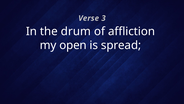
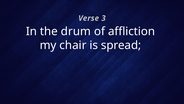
open: open -> chair
